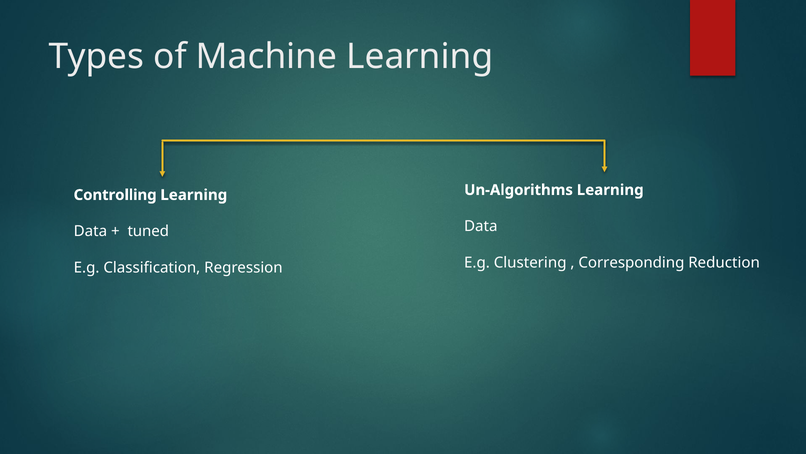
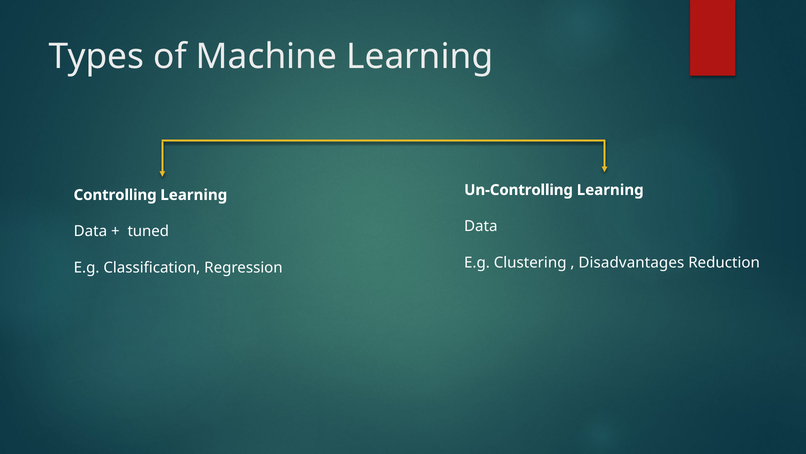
Un-Algorithms: Un-Algorithms -> Un-Controlling
Corresponding: Corresponding -> Disadvantages
